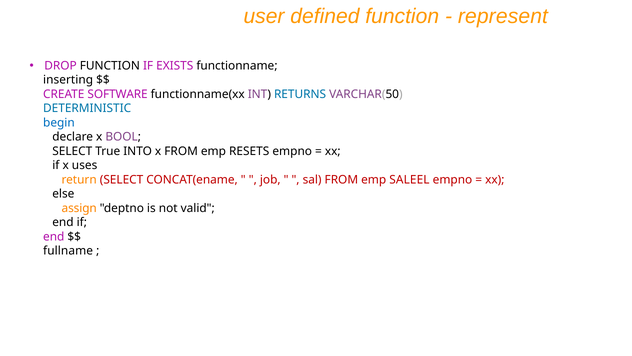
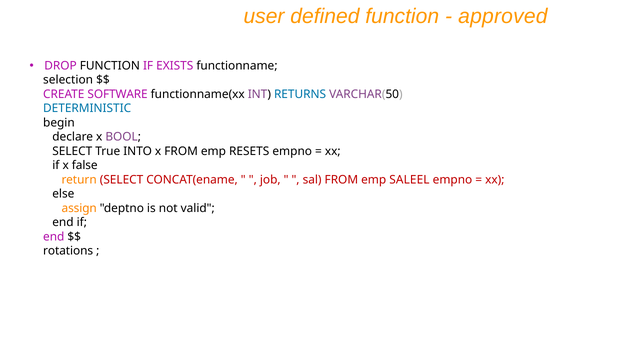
represent: represent -> approved
inserting: inserting -> selection
begin colour: blue -> black
uses: uses -> false
fullname: fullname -> rotations
